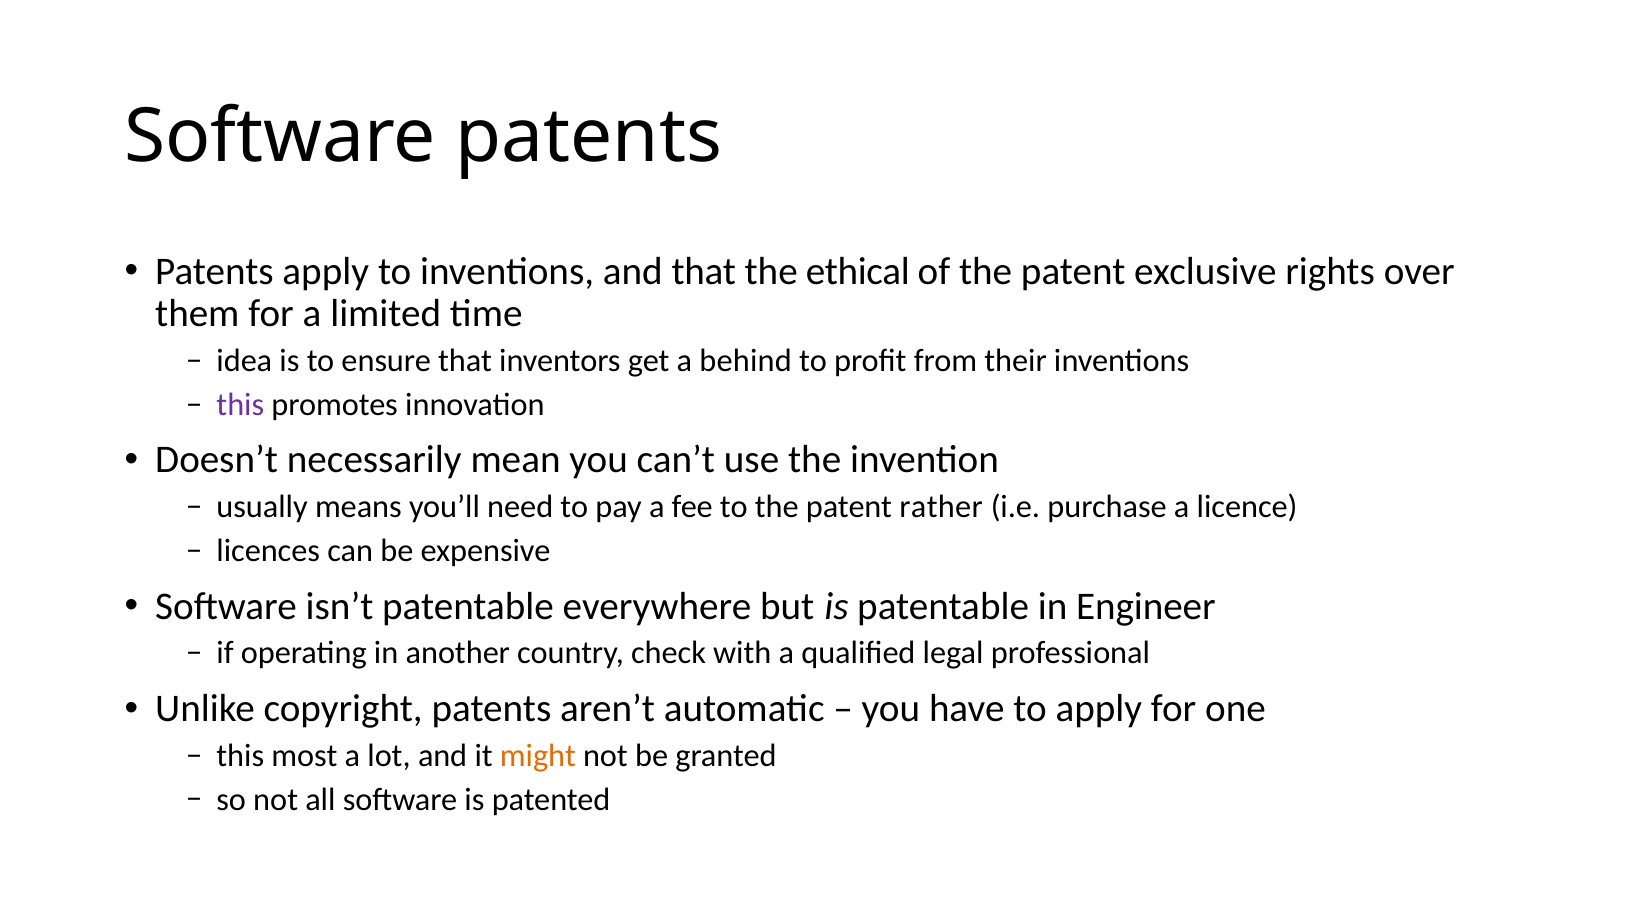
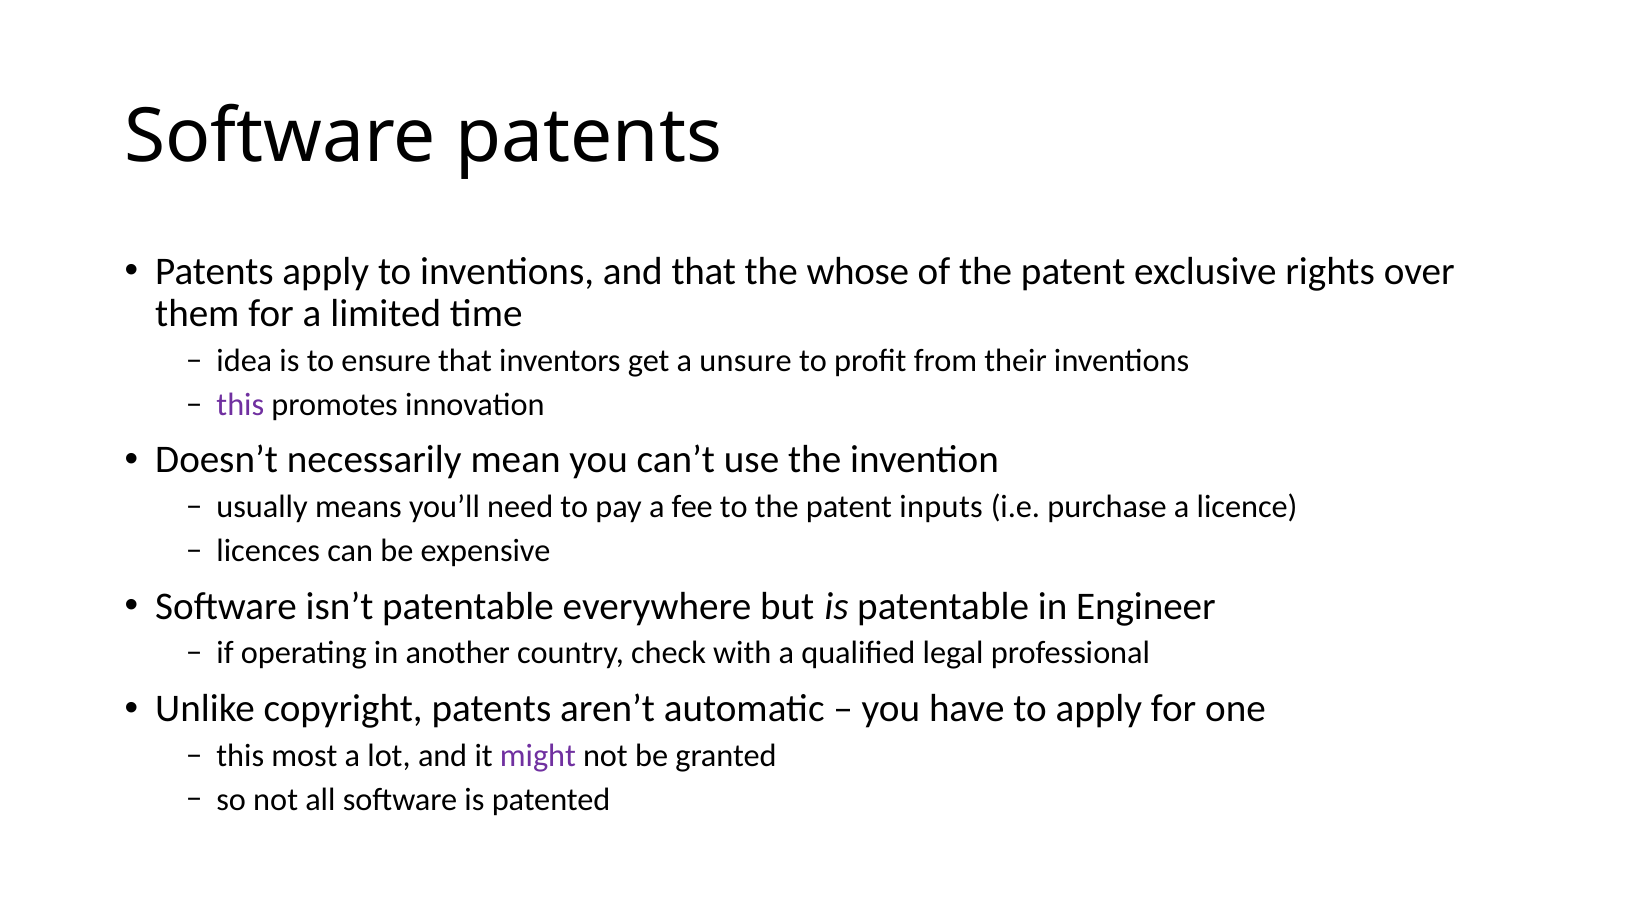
ethical: ethical -> whose
behind: behind -> unsure
rather: rather -> inputs
might colour: orange -> purple
